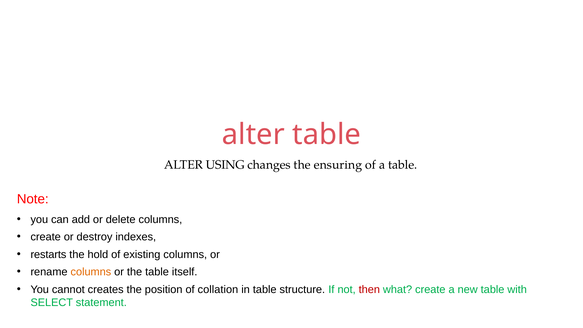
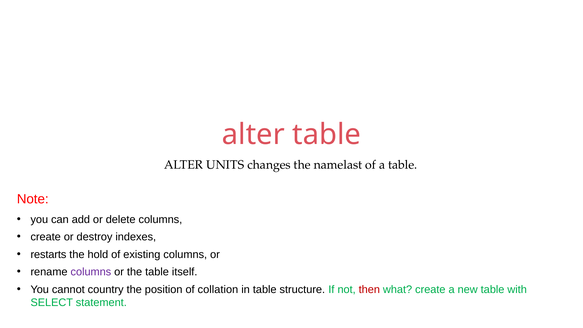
USING: USING -> UNITS
ensuring: ensuring -> namelast
columns at (91, 272) colour: orange -> purple
creates: creates -> country
